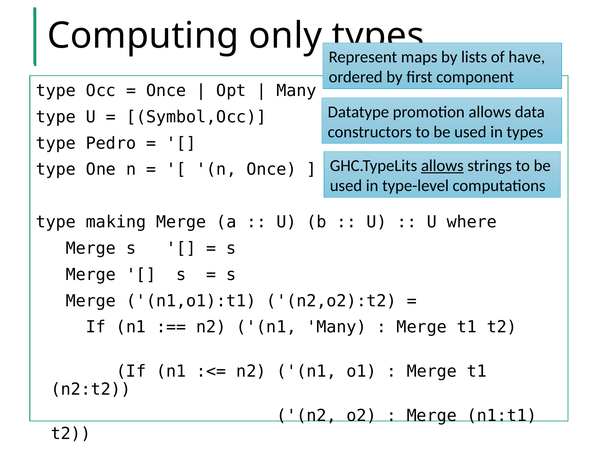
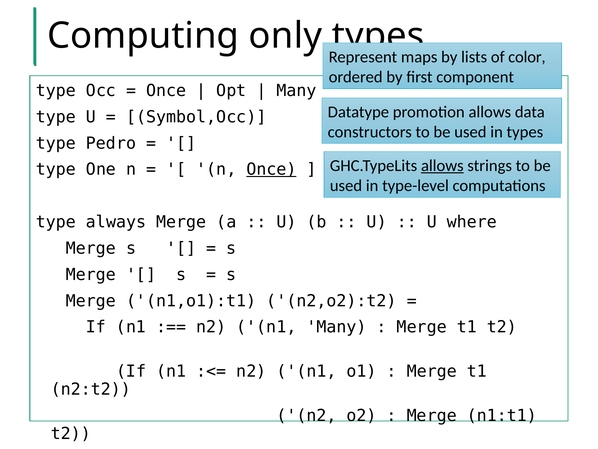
have: have -> color
Once at (271, 169) underline: none -> present
making: making -> always
